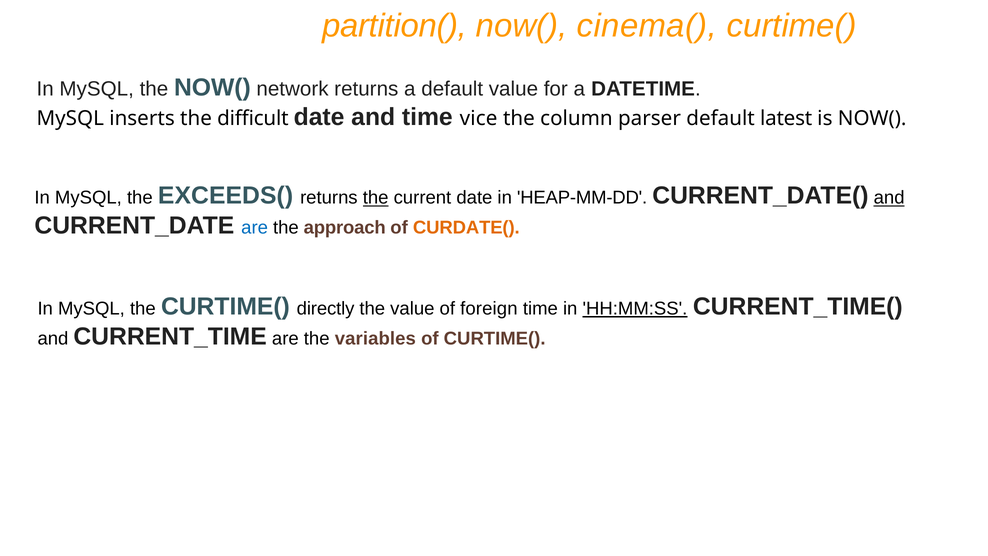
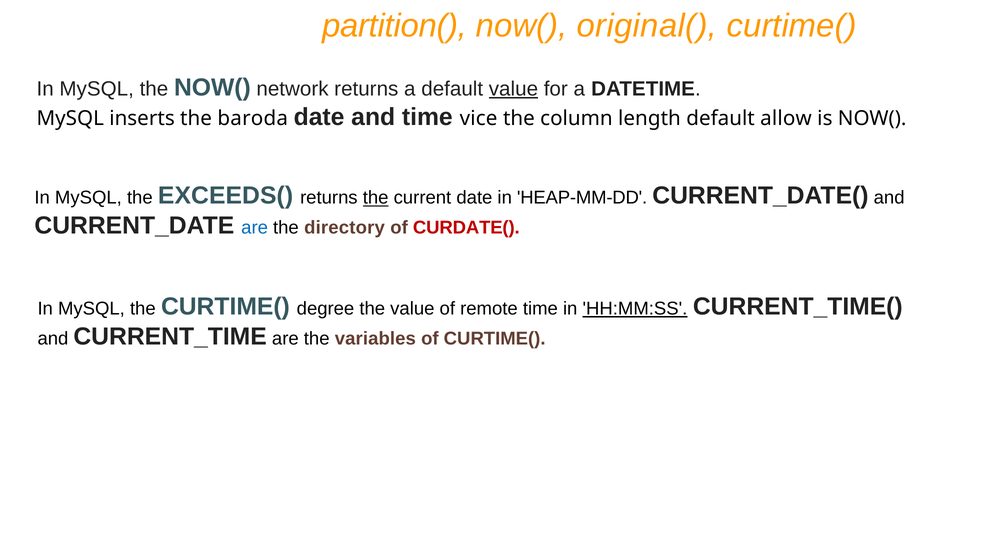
cinema(: cinema( -> original(
value at (513, 89) underline: none -> present
difficult: difficult -> baroda
parser: parser -> length
latest: latest -> allow
and at (889, 198) underline: present -> none
approach: approach -> directory
CURDATE( colour: orange -> red
directly: directly -> degree
foreign: foreign -> remote
